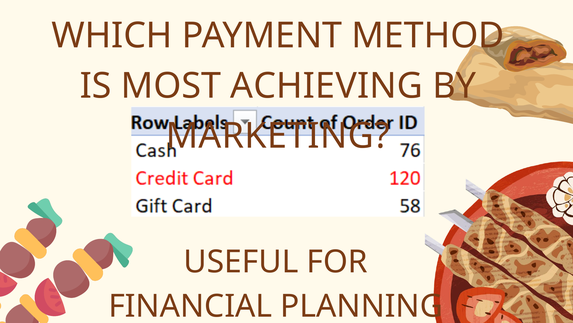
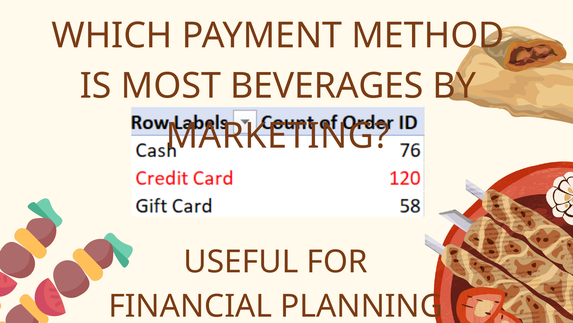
ACHIEVING: ACHIEVING -> BEVERAGES
